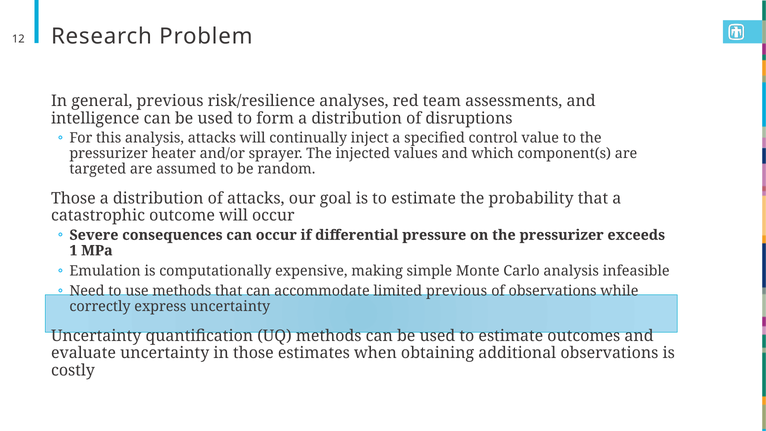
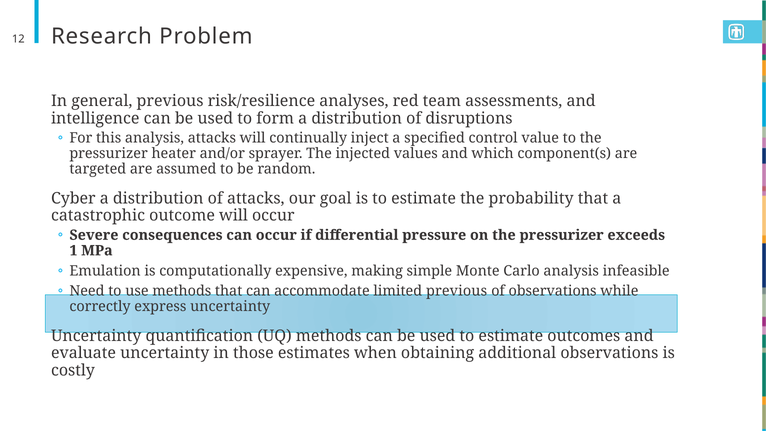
Those at (73, 198): Those -> Cyber
